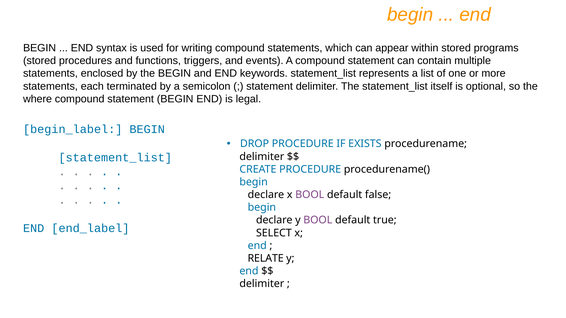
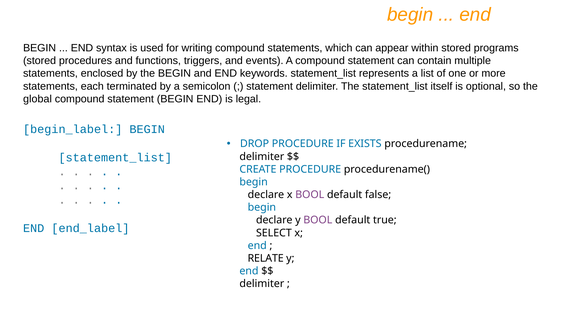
where: where -> global
